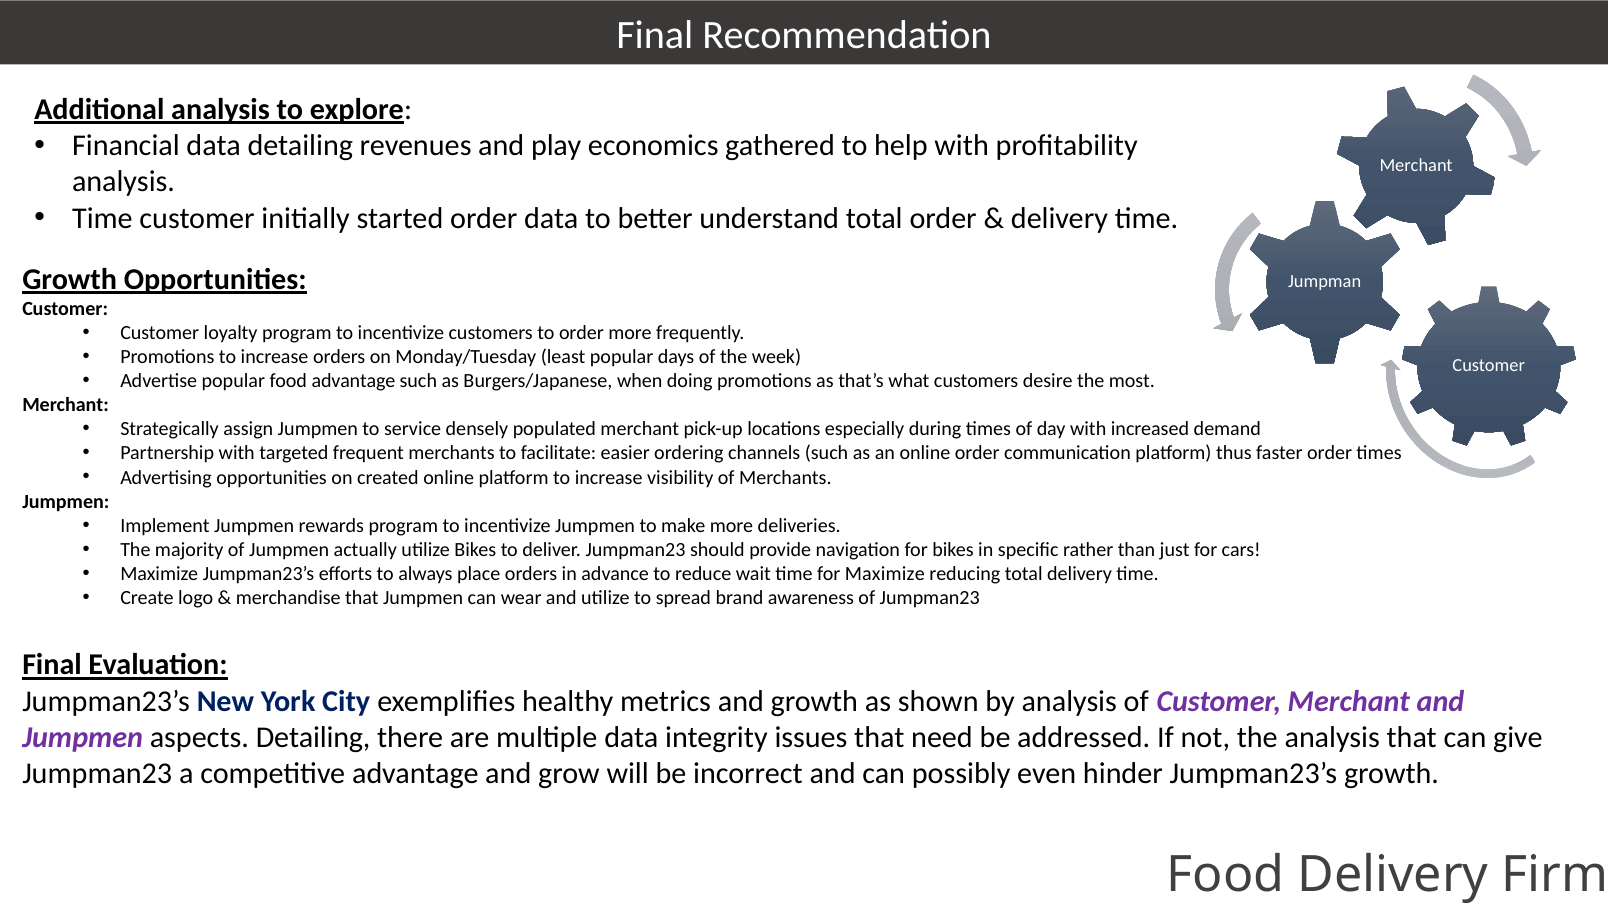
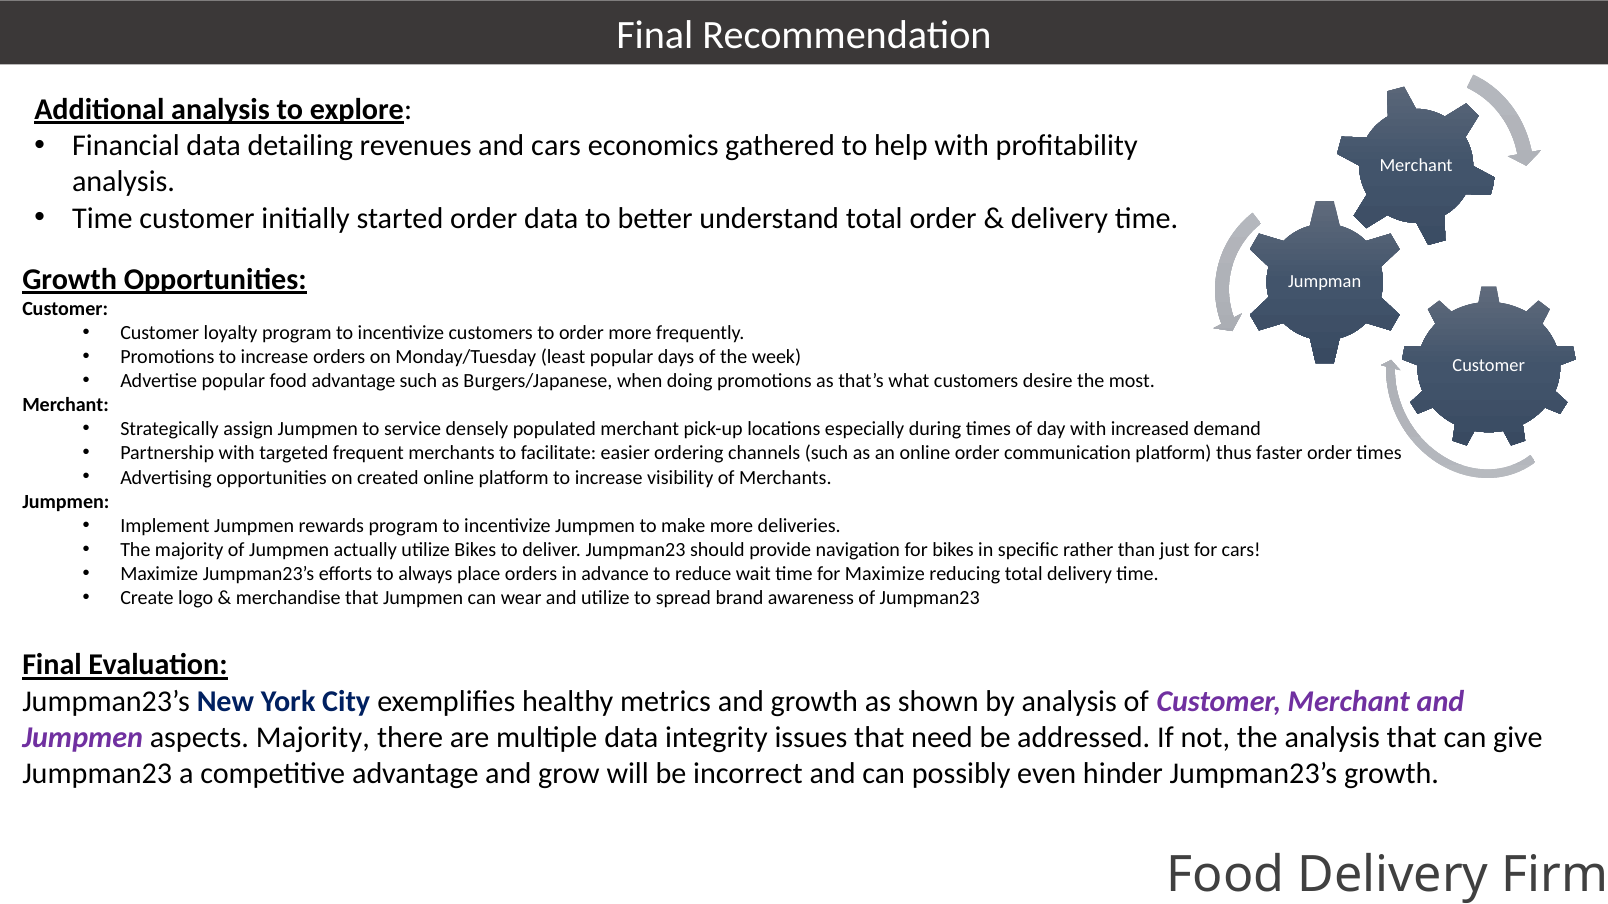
and play: play -> cars
aspects Detailing: Detailing -> Majority
